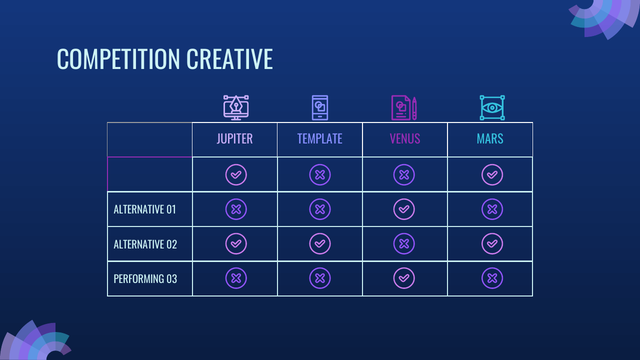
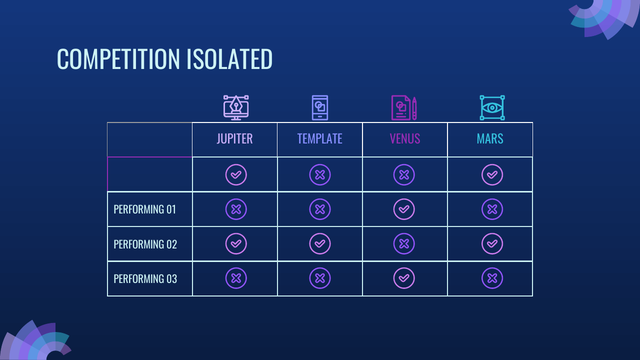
CREATIVE: CREATIVE -> ISOLATED
ALTERNATIVE at (139, 210): ALTERNATIVE -> PERFORMING
ALTERNATIVE at (139, 245): ALTERNATIVE -> PERFORMING
